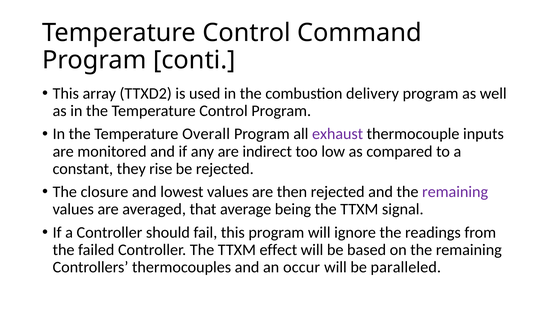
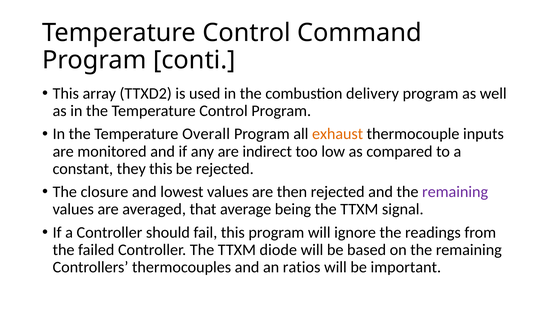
exhaust colour: purple -> orange
they rise: rise -> this
effect: effect -> diode
occur: occur -> ratios
paralleled: paralleled -> important
